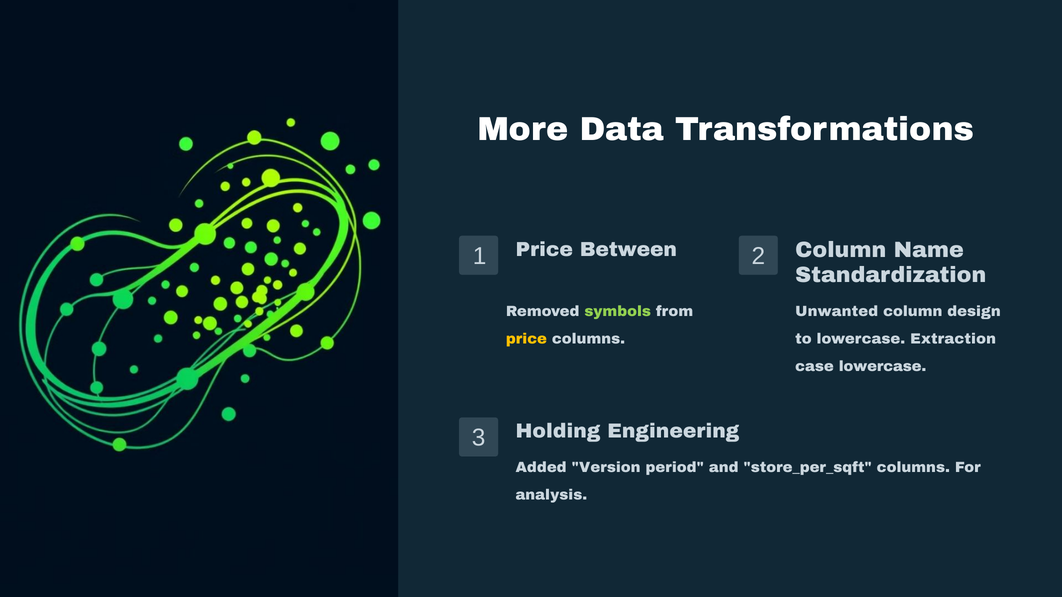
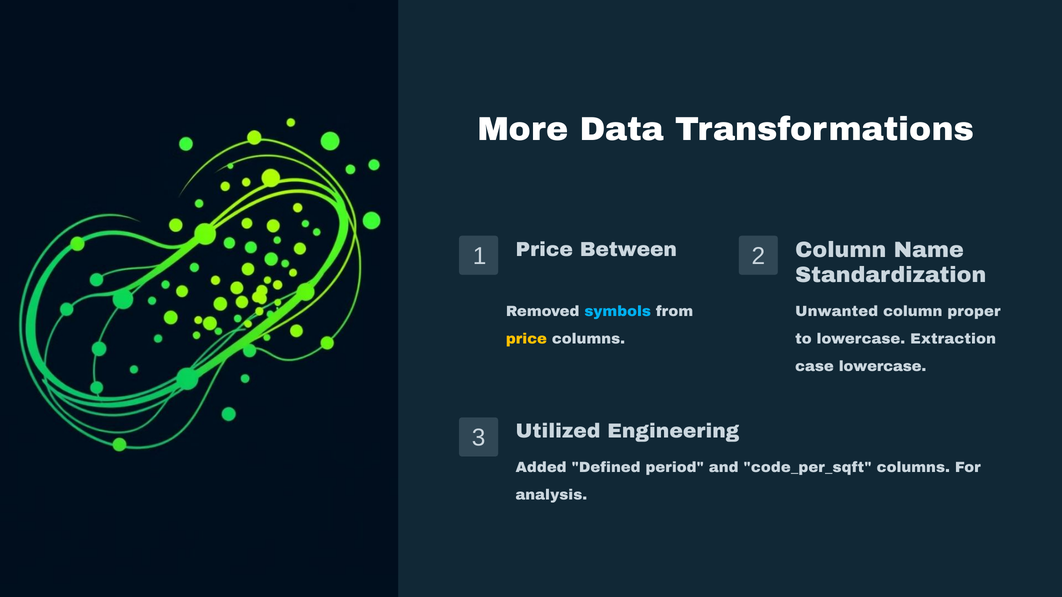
symbols colour: light green -> light blue
design: design -> proper
Holding: Holding -> Utilized
Version: Version -> Defined
store_per_sqft: store_per_sqft -> code_per_sqft
